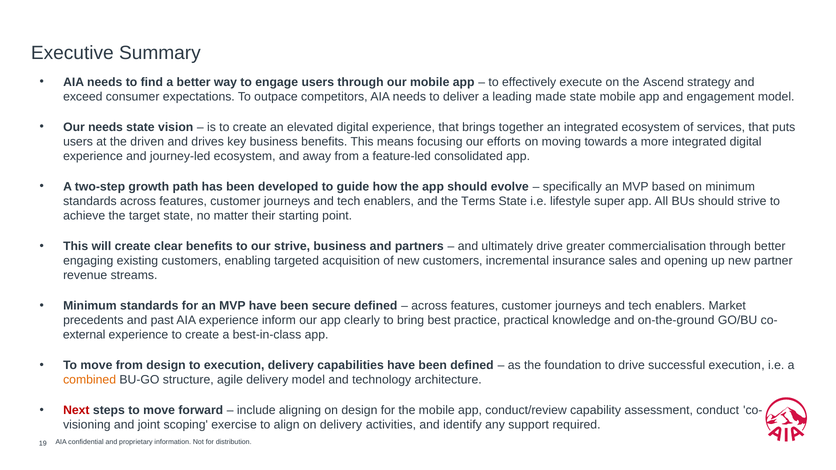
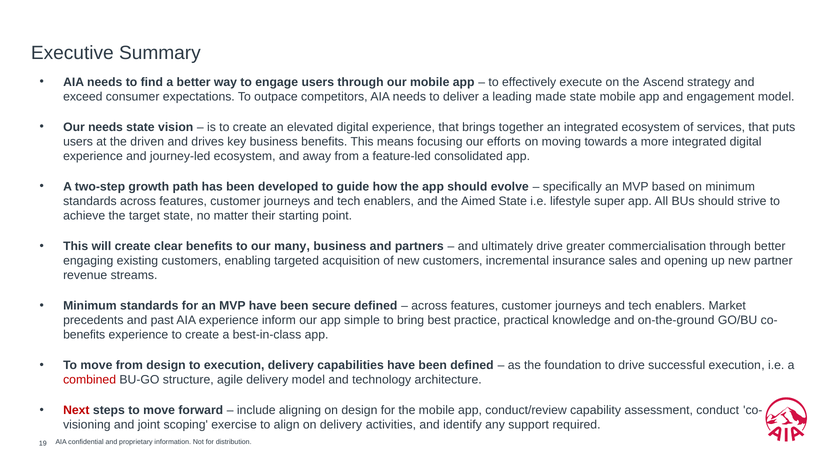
Terms: Terms -> Aimed
our strive: strive -> many
clearly: clearly -> simple
external at (84, 335): external -> benefits
combined colour: orange -> red
